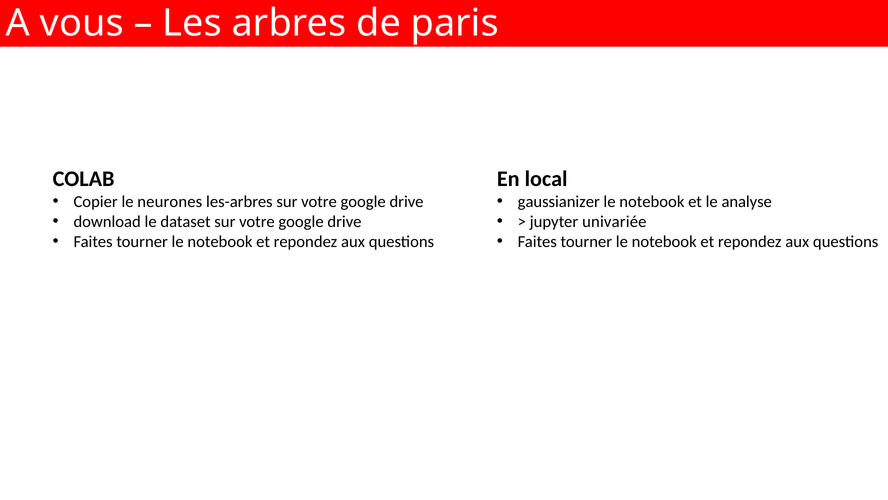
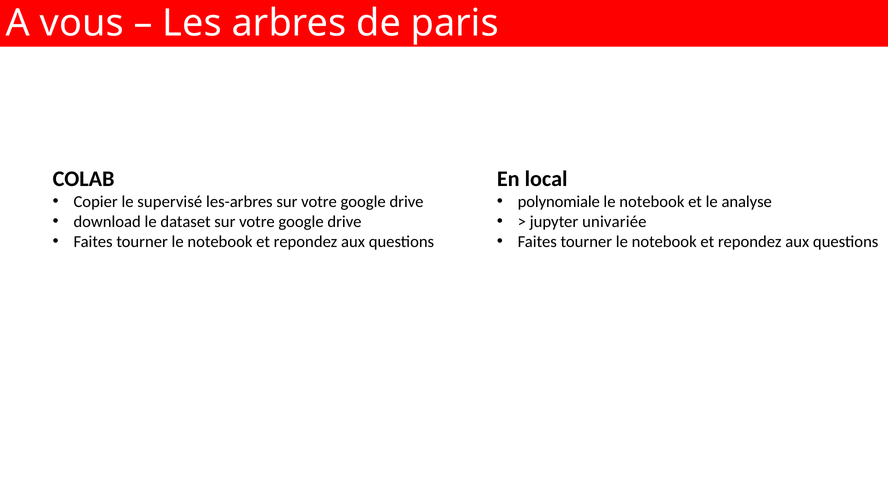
neurones: neurones -> supervisé
gaussianizer: gaussianizer -> polynomiale
